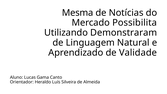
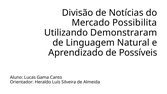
Mesma: Mesma -> Divisão
Validade: Validade -> Possíveis
